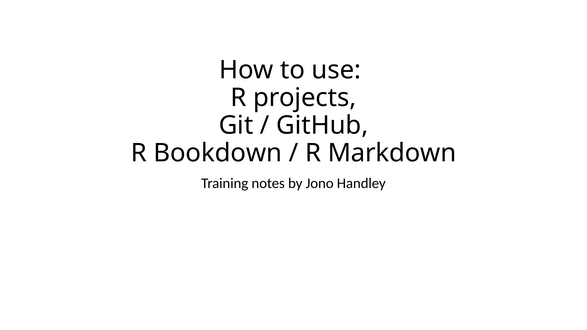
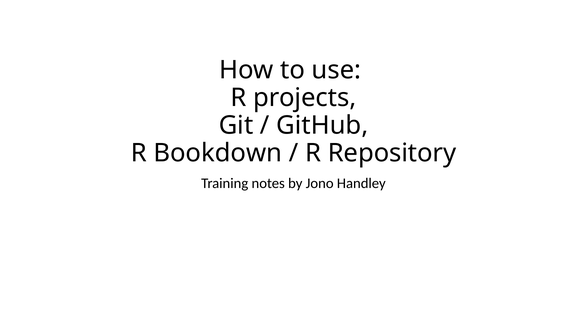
Markdown: Markdown -> Repository
